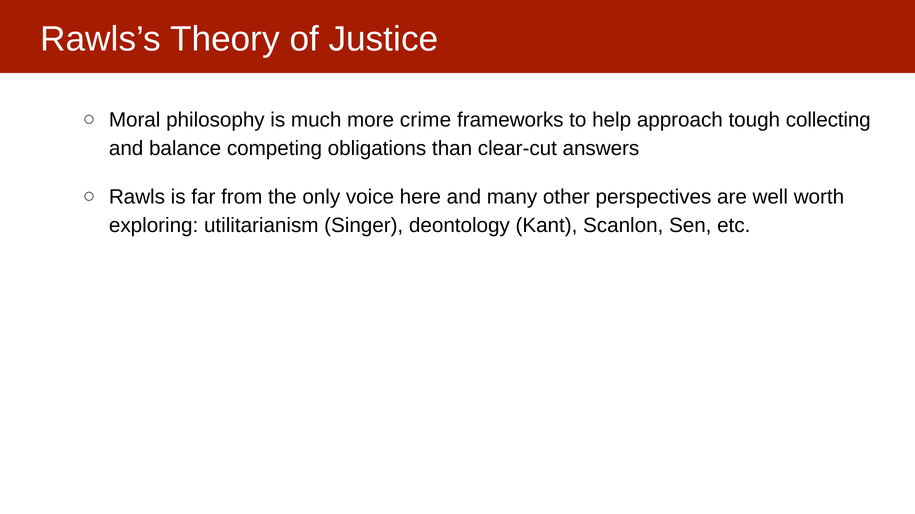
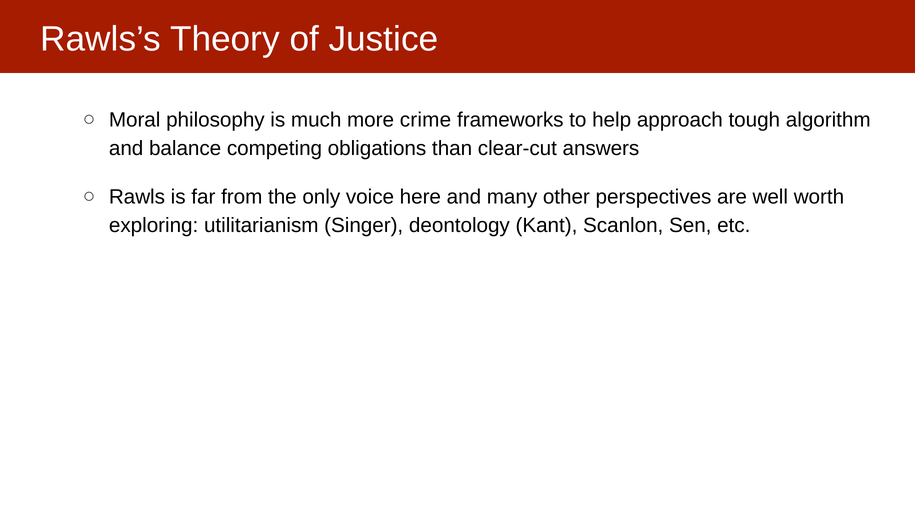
collecting: collecting -> algorithm
